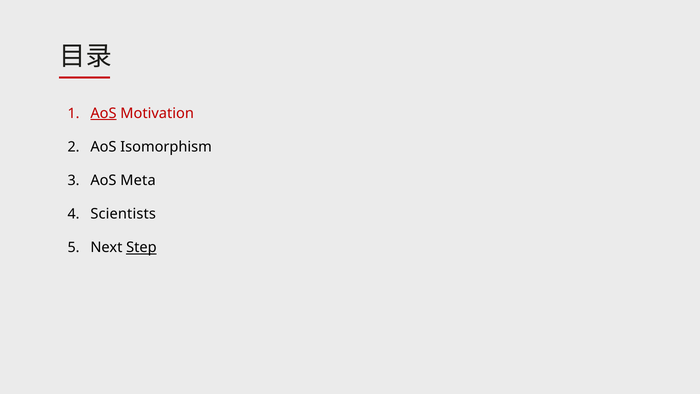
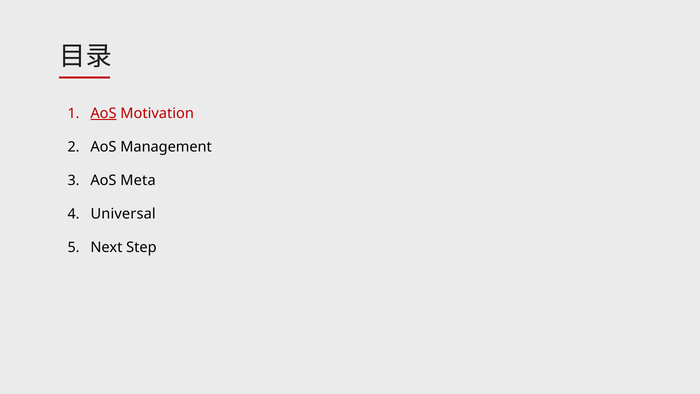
Isomorphism: Isomorphism -> Management
Scientists: Scientists -> Universal
Step underline: present -> none
